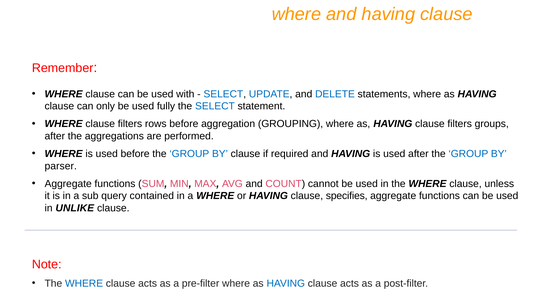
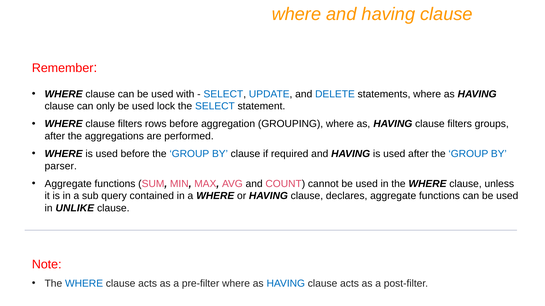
fully: fully -> lock
specifies: specifies -> declares
